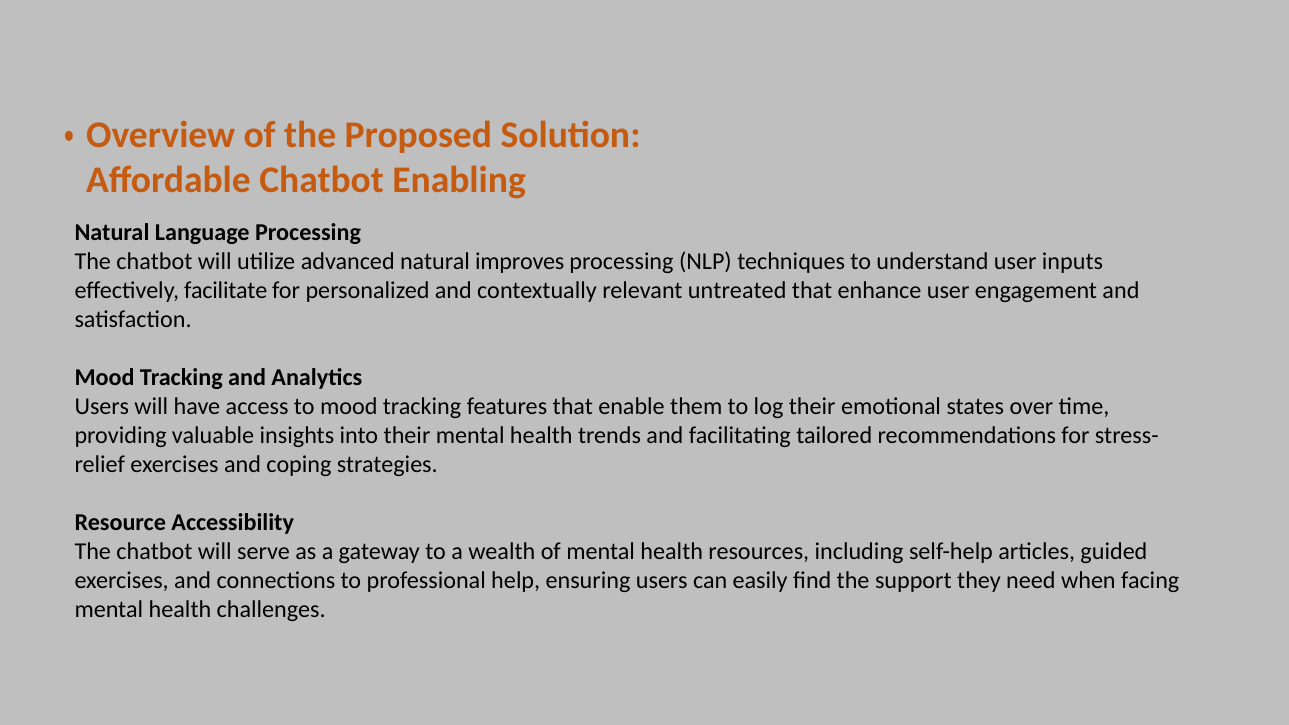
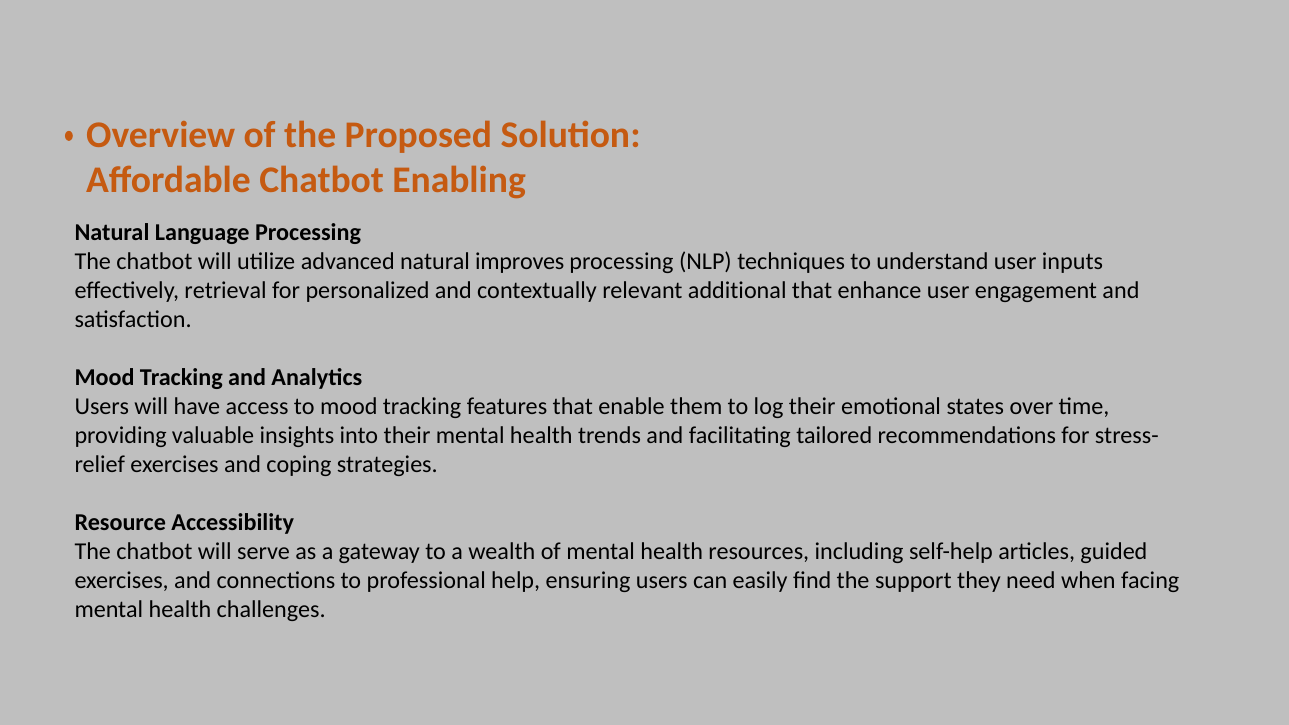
facilitate: facilitate -> retrieval
untreated: untreated -> additional
